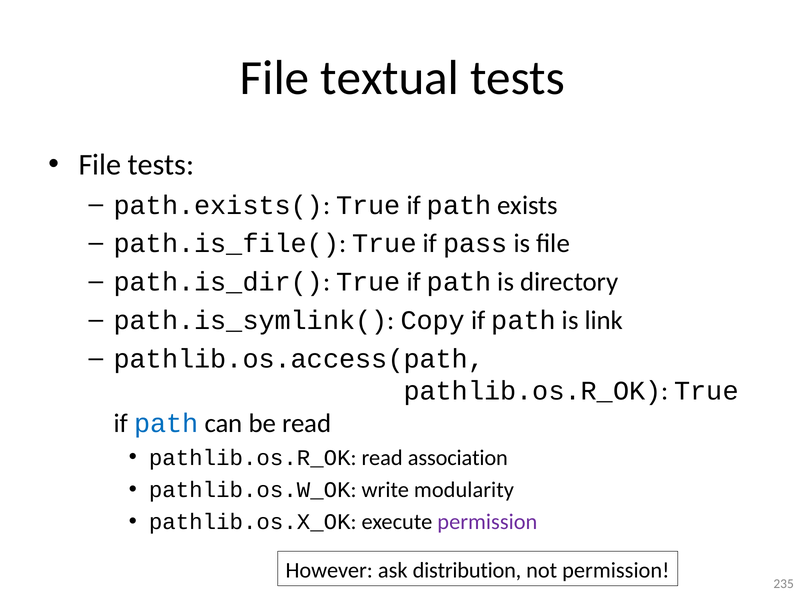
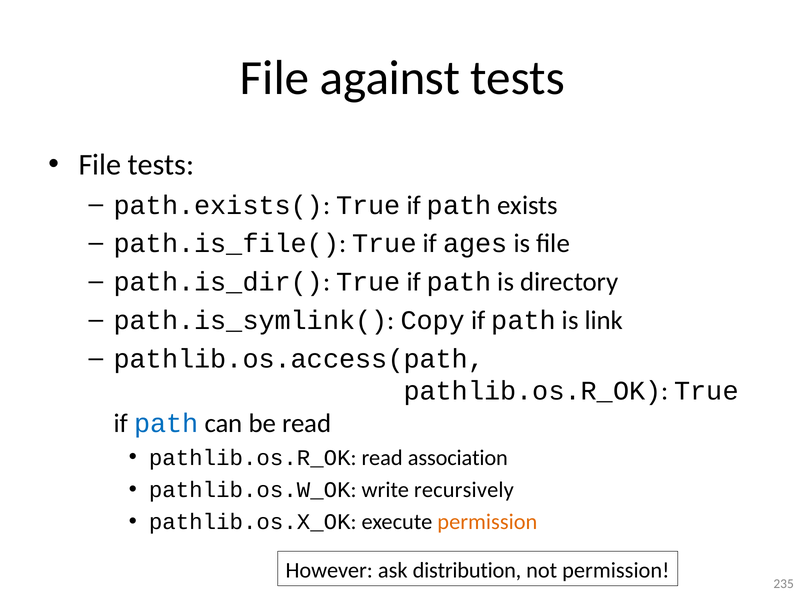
textual: textual -> against
pass: pass -> ages
modularity: modularity -> recursively
permission at (487, 523) colour: purple -> orange
